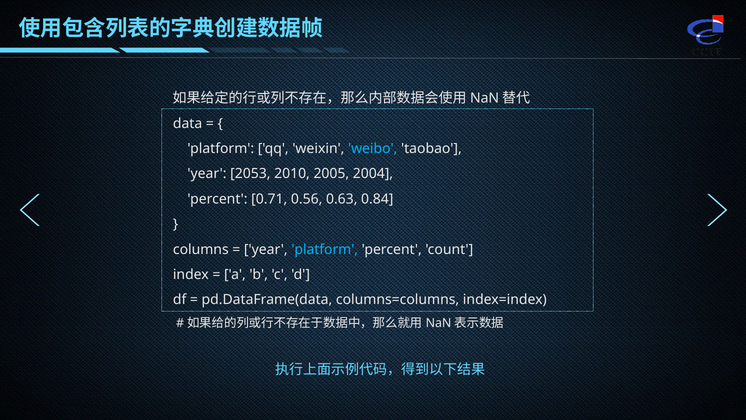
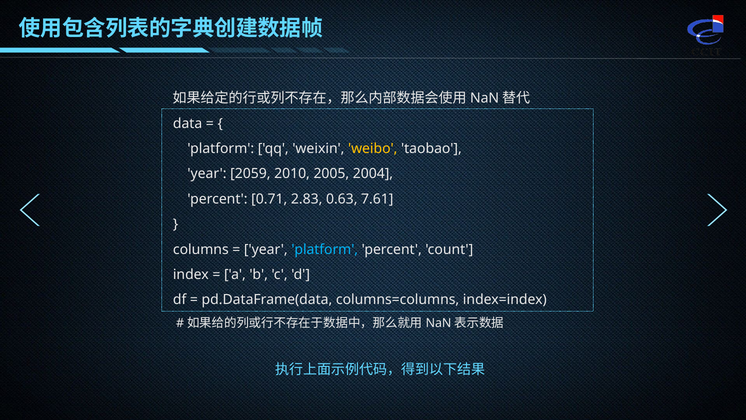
weibo colour: light blue -> yellow
2053: 2053 -> 2059
0.56: 0.56 -> 2.83
0.84: 0.84 -> 7.61
